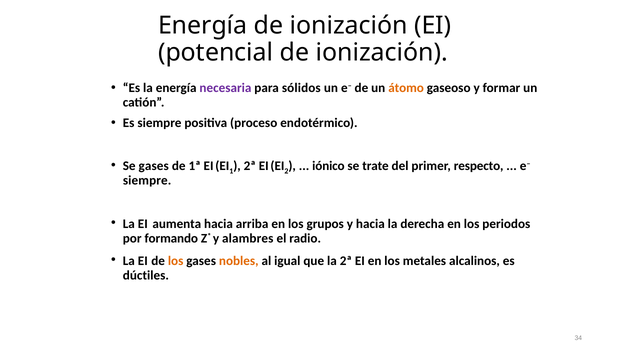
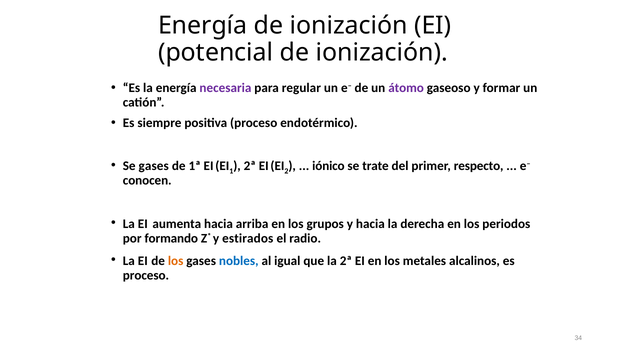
sólidos: sólidos -> regular
átomo colour: orange -> purple
siempre at (147, 181): siempre -> conocen
alambres: alambres -> estirados
nobles colour: orange -> blue
dúctiles at (146, 276): dúctiles -> proceso
